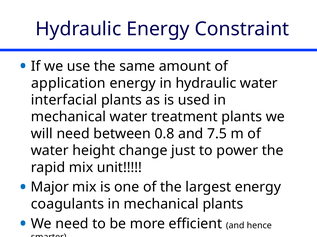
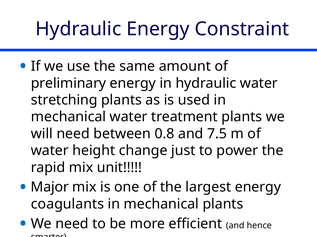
application: application -> preliminary
interfacial: interfacial -> stretching
